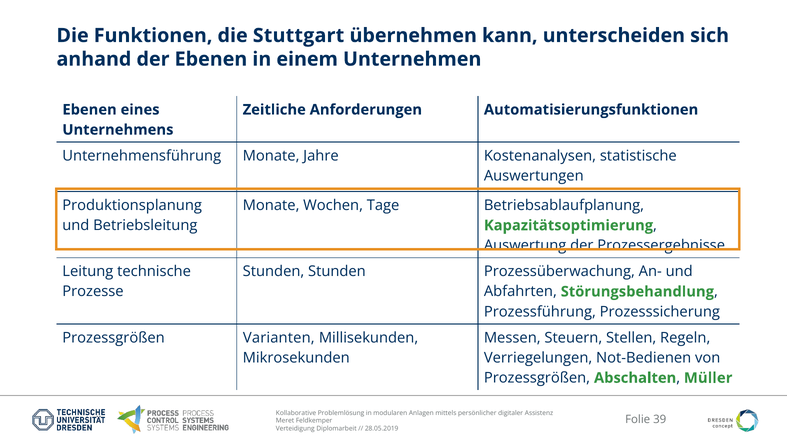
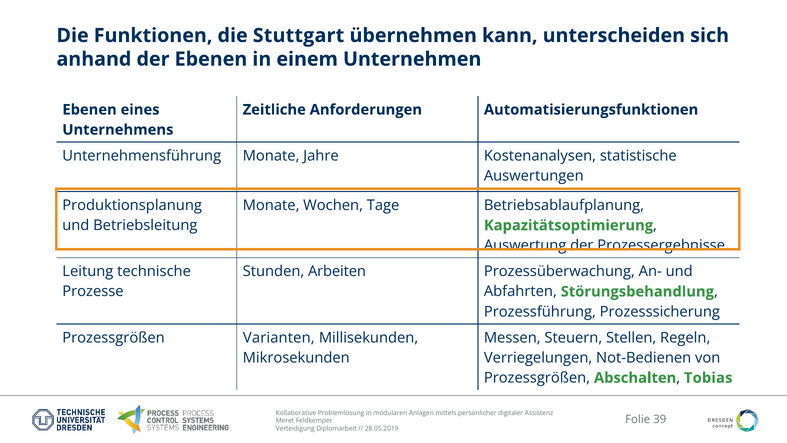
Stunden Stunden: Stunden -> Arbeiten
Müller: Müller -> Tobias
